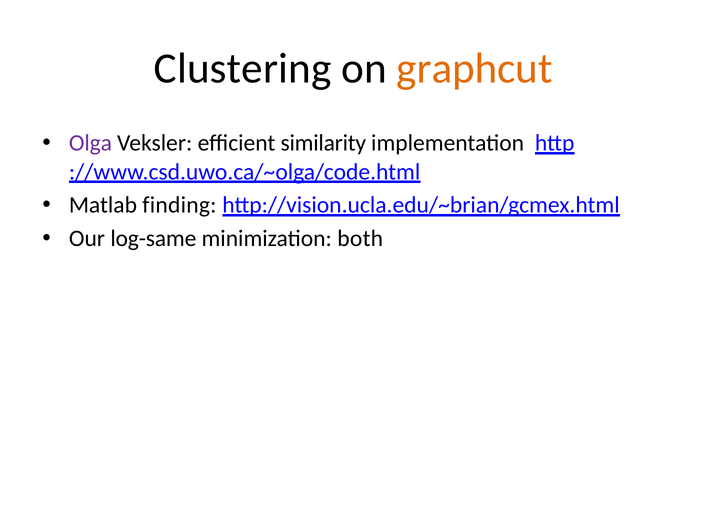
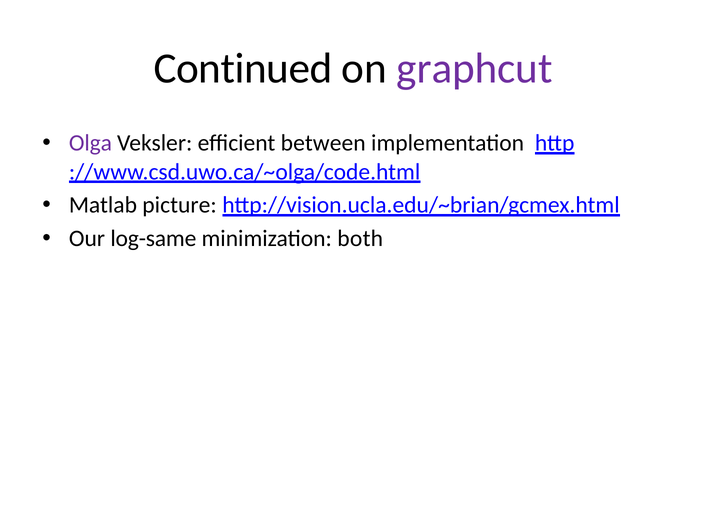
Clustering: Clustering -> Continued
graphcut colour: orange -> purple
similarity: similarity -> between
finding: finding -> picture
